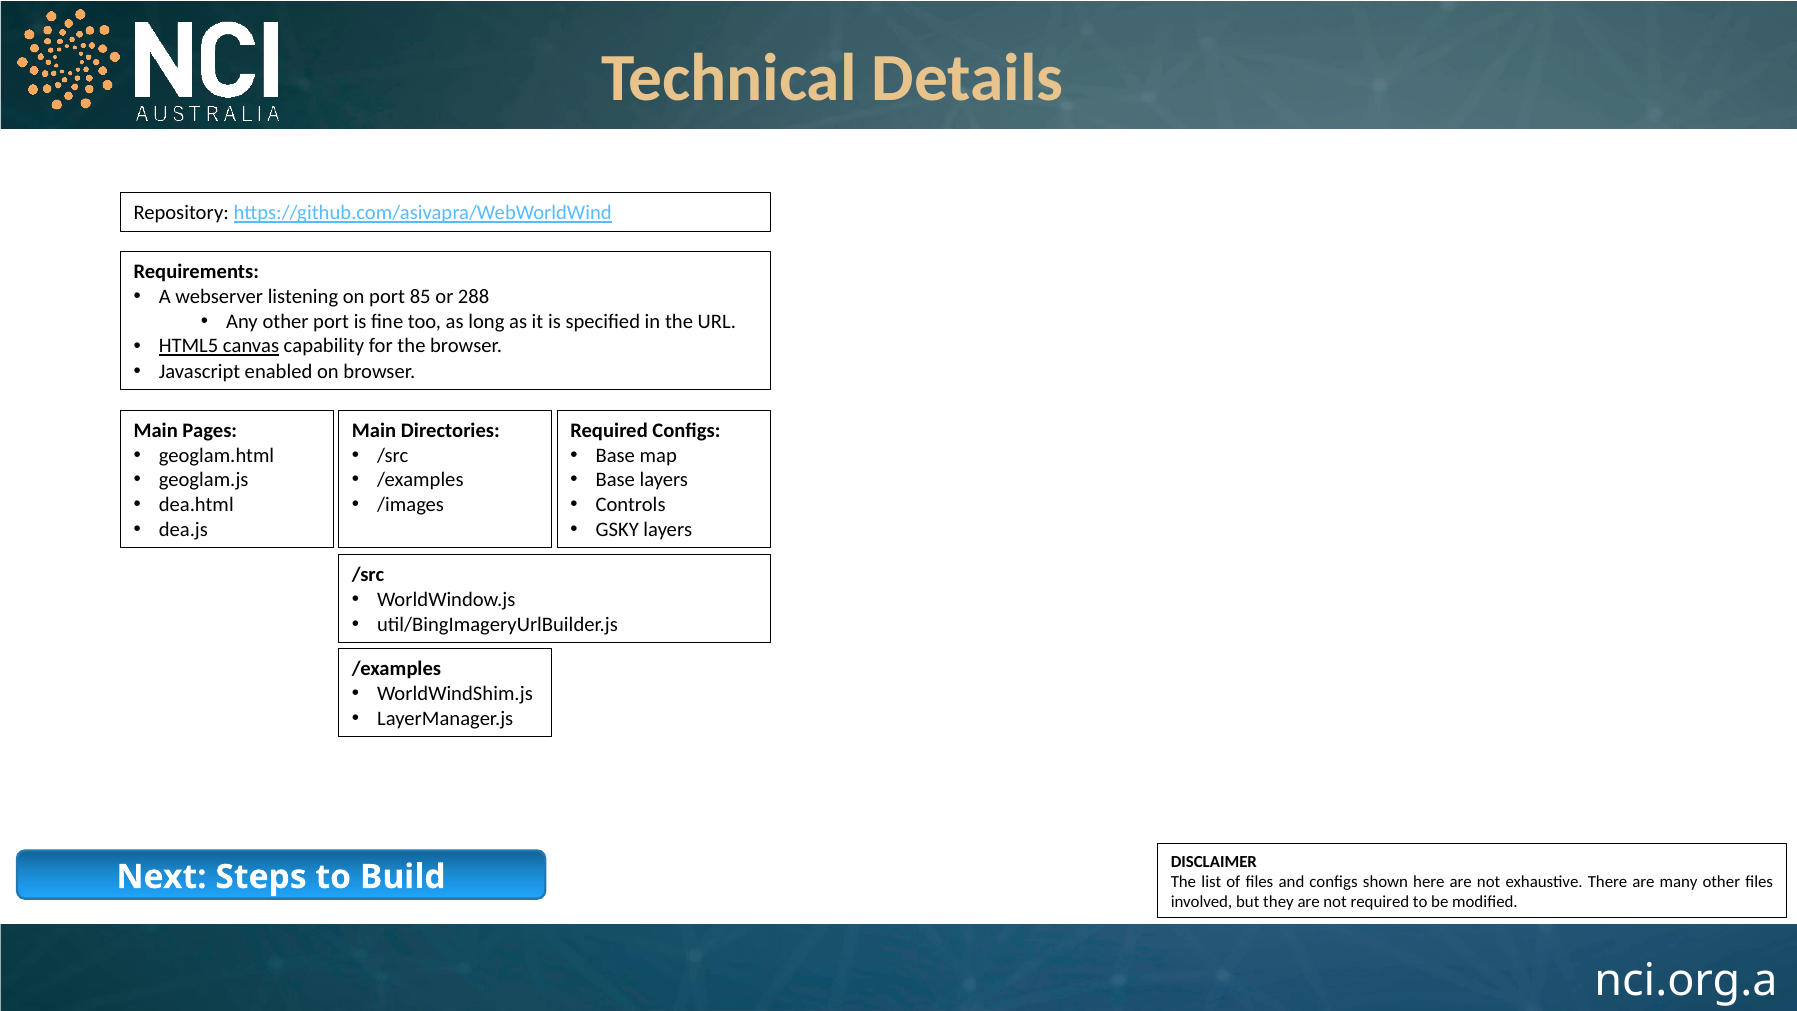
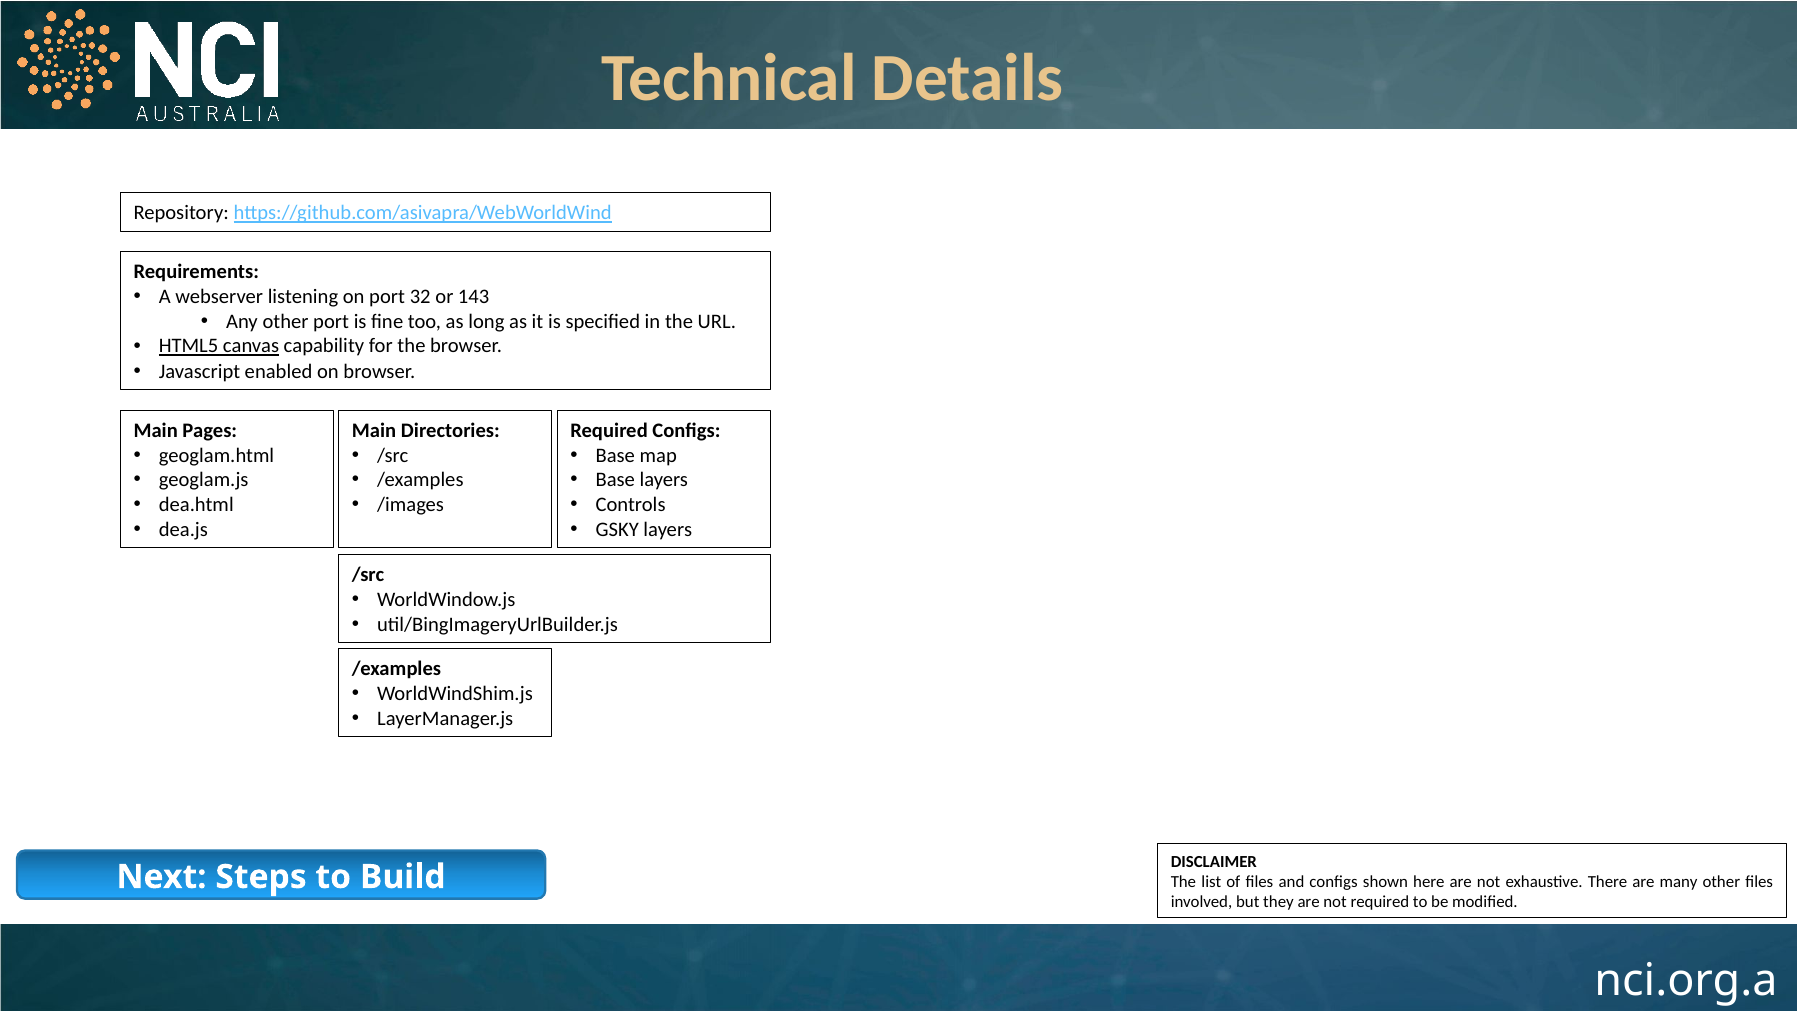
85: 85 -> 32
288: 288 -> 143
